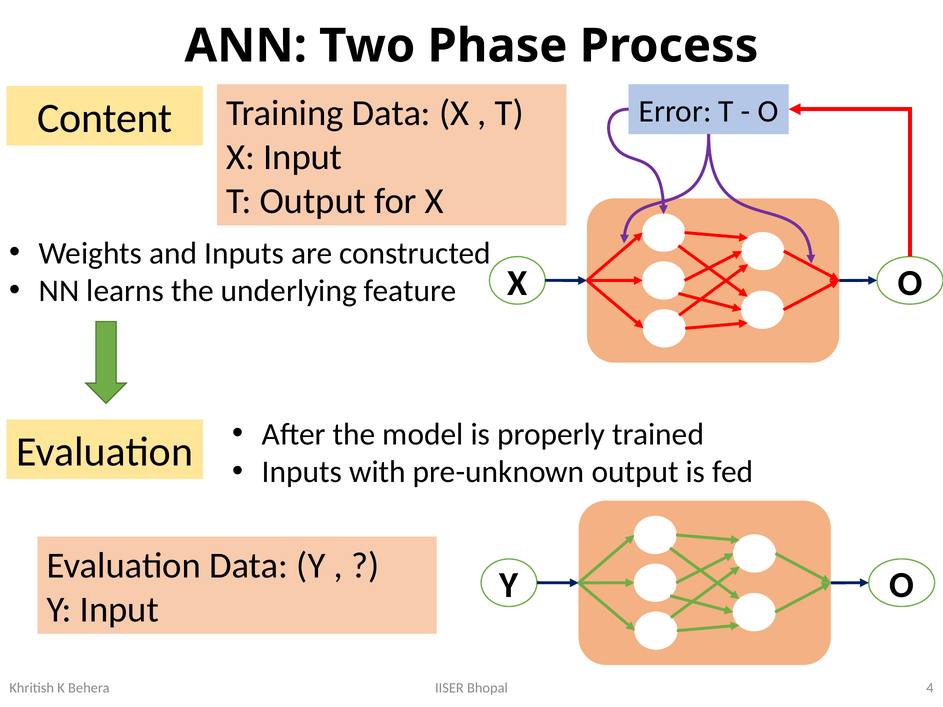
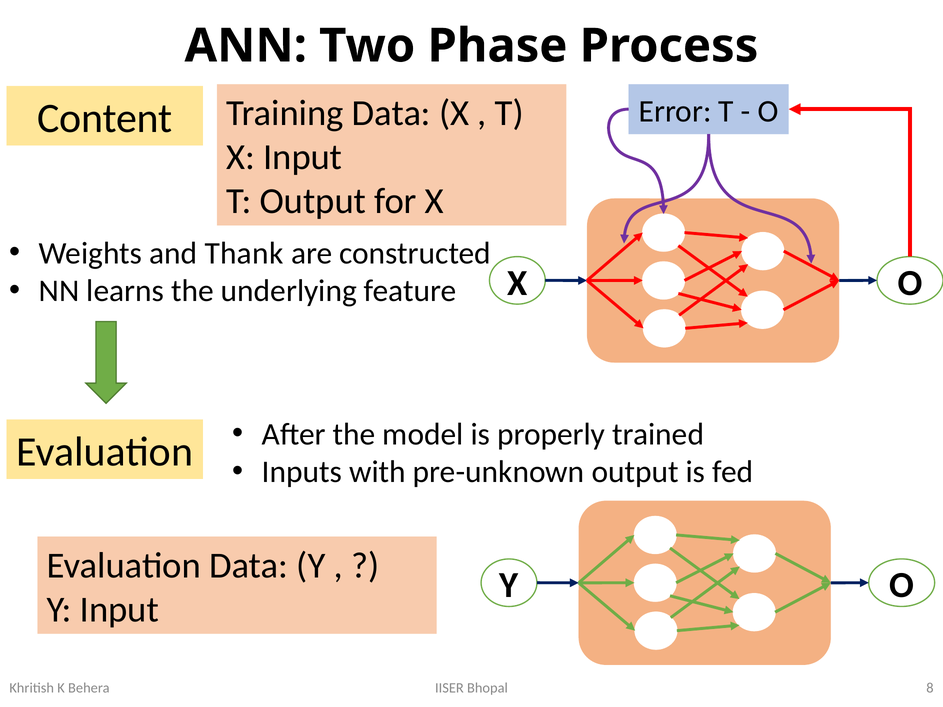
and Inputs: Inputs -> Thank
4: 4 -> 8
